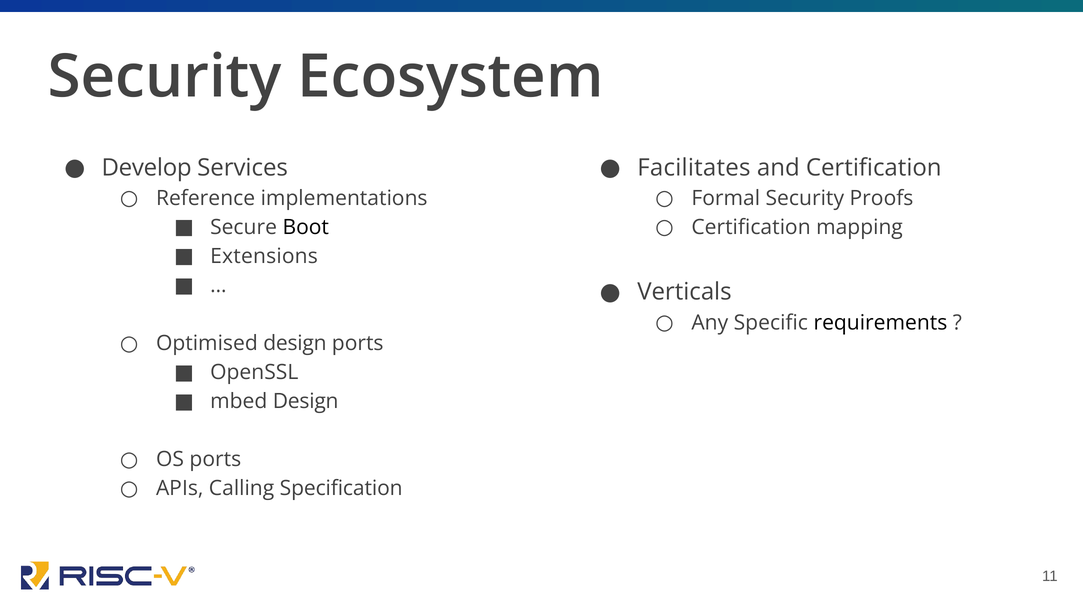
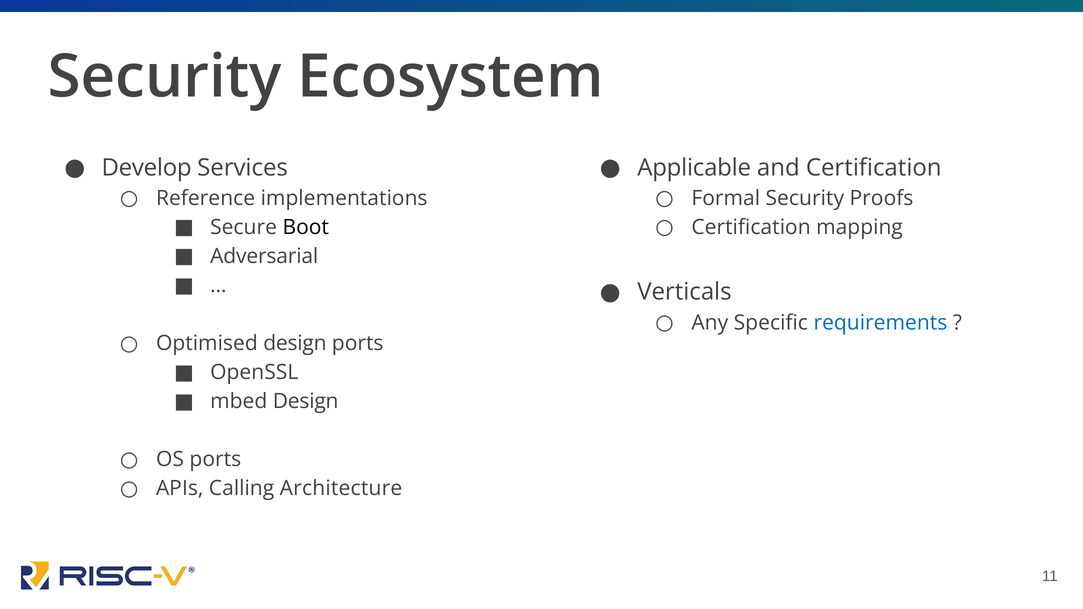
Facilitates: Facilitates -> Applicable
Extensions: Extensions -> Adversarial
requirements colour: black -> blue
Specification: Specification -> Architecture
